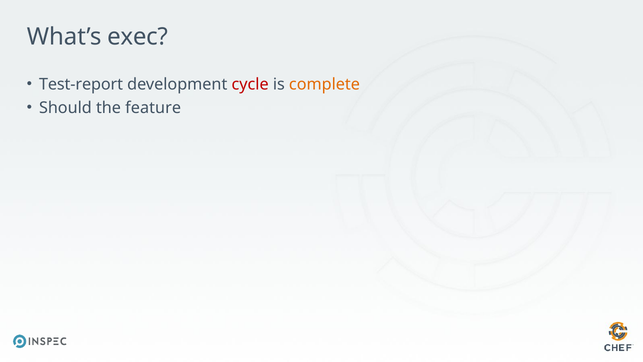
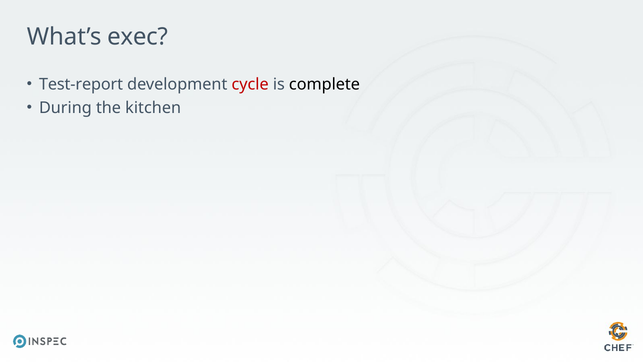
complete colour: orange -> black
Should: Should -> During
feature: feature -> kitchen
